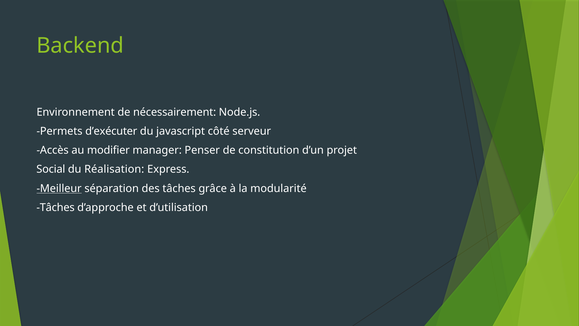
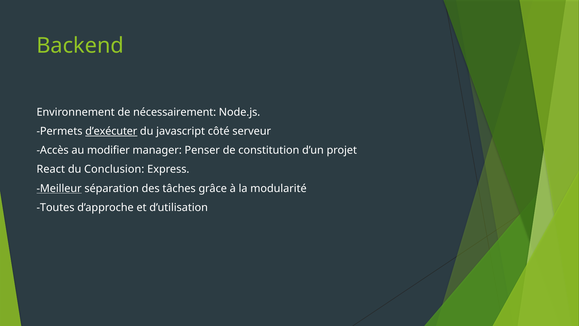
d’exécuter underline: none -> present
Social: Social -> React
Réalisation: Réalisation -> Conclusion
Tâches at (56, 207): Tâches -> Toutes
